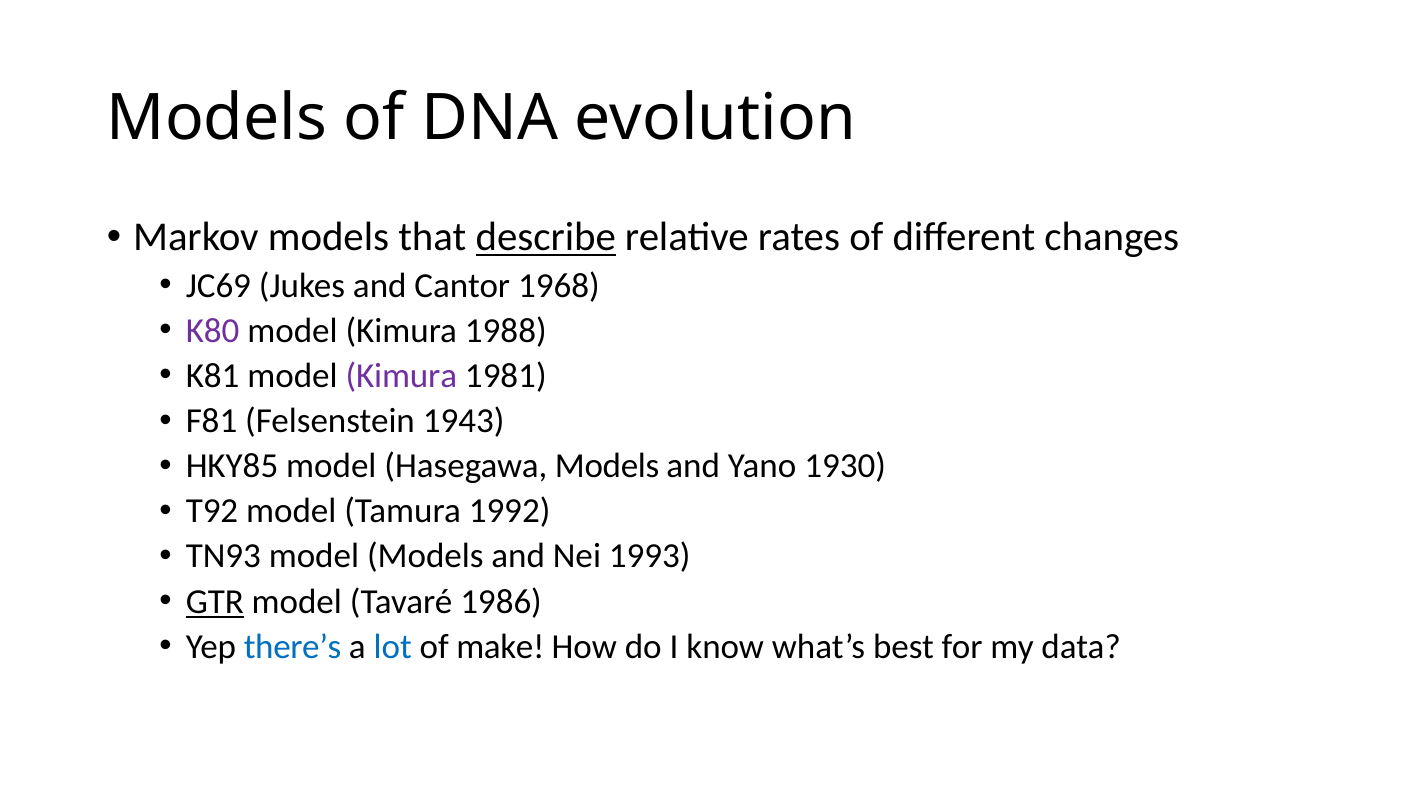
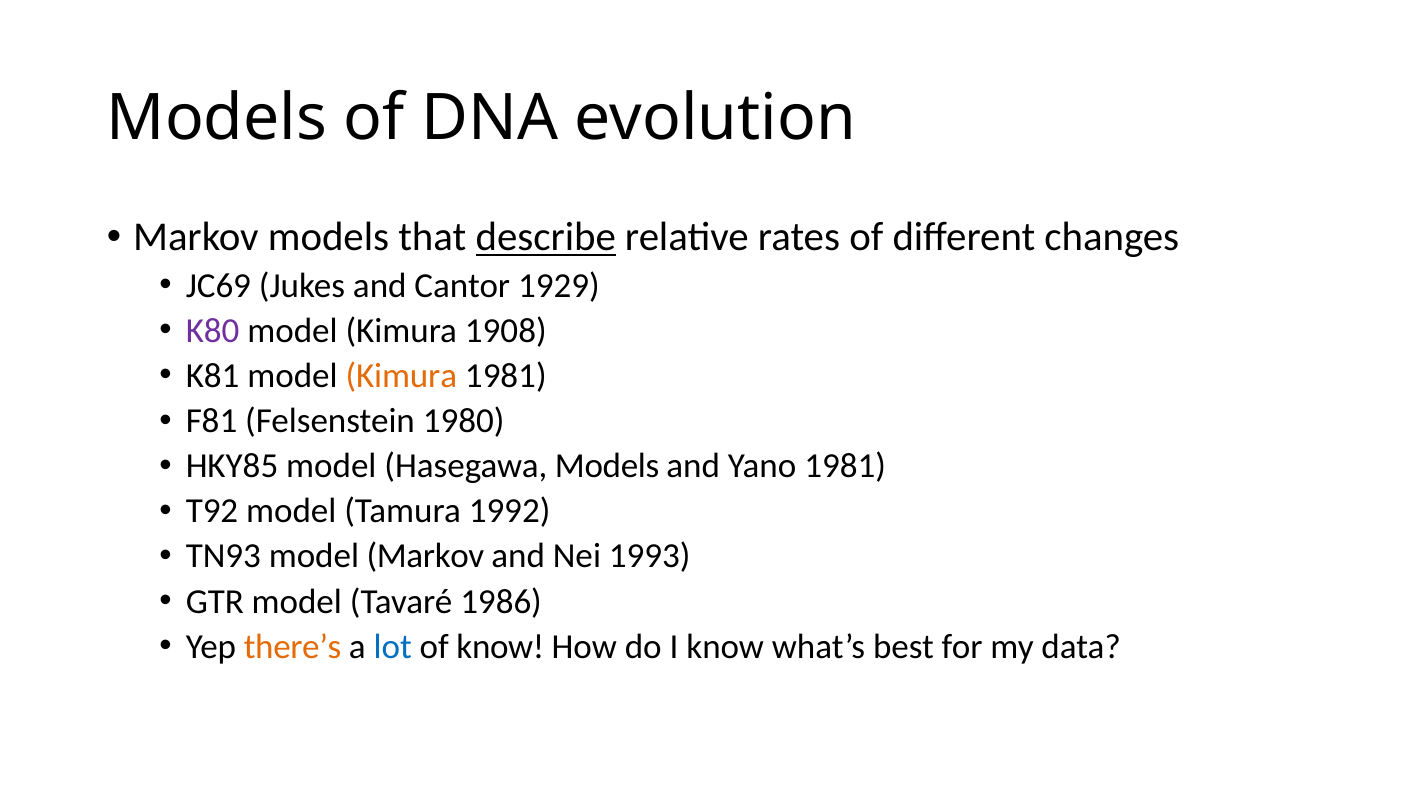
1968: 1968 -> 1929
1988: 1988 -> 1908
Kimura at (401, 376) colour: purple -> orange
1943: 1943 -> 1980
Yano 1930: 1930 -> 1981
model Models: Models -> Markov
GTR underline: present -> none
there’s colour: blue -> orange
of make: make -> know
